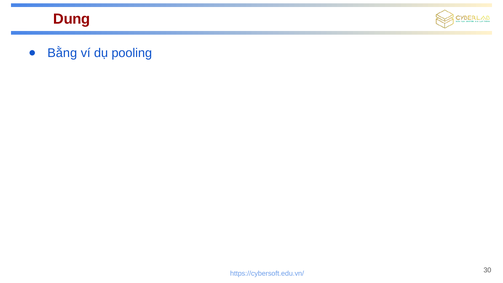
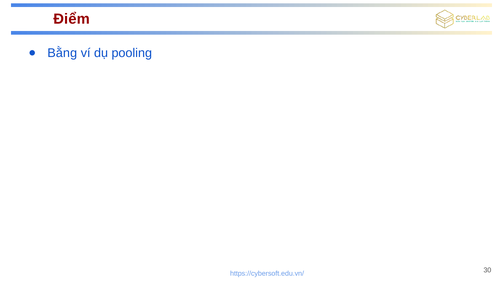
Dung: Dung -> Điểm
